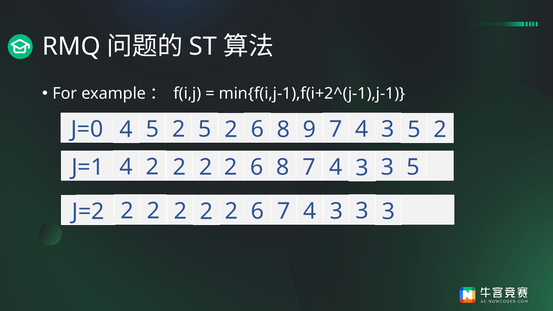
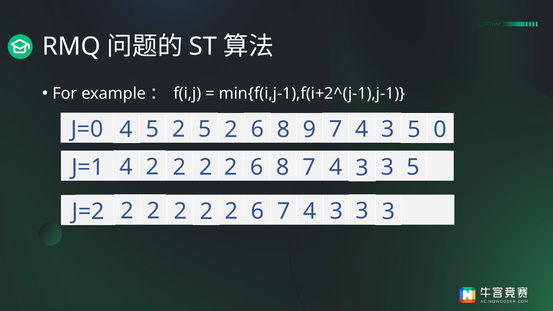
2 at (440, 130): 2 -> 0
